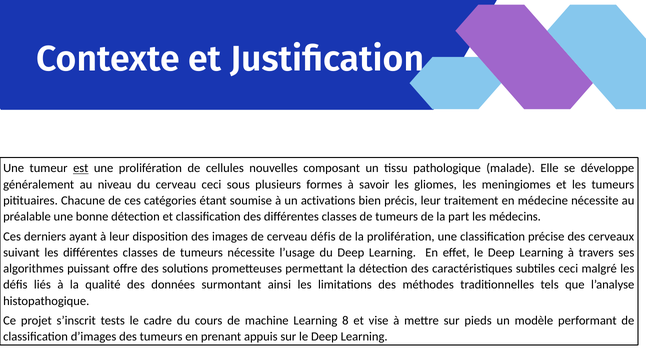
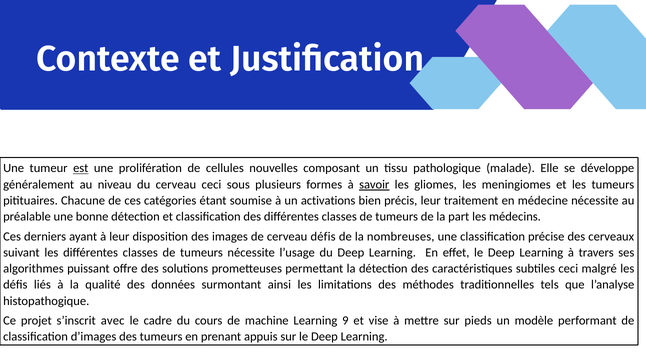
savoir underline: none -> present
la prolifération: prolifération -> nombreuses
tests: tests -> avec
8: 8 -> 9
